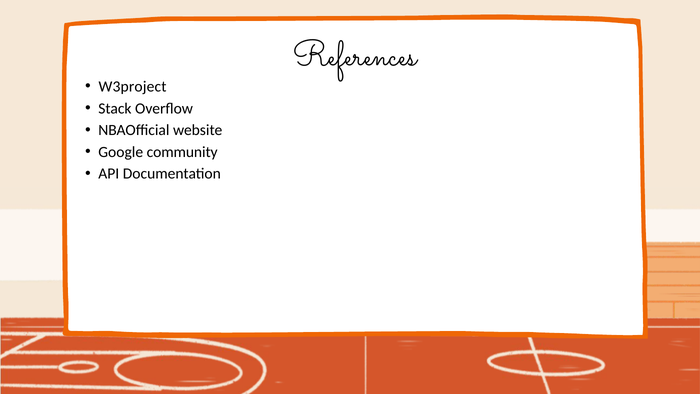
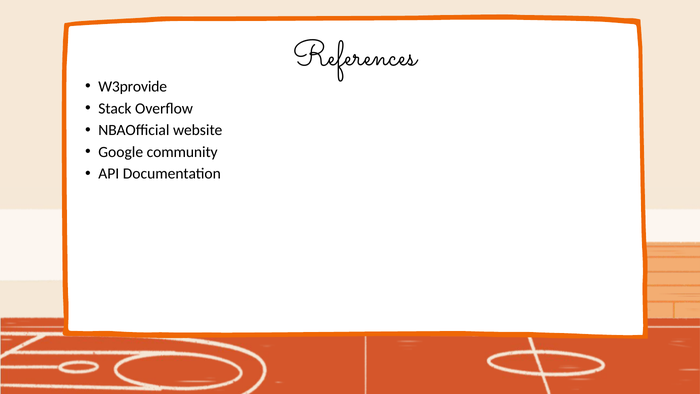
W3project: W3project -> W3provide
